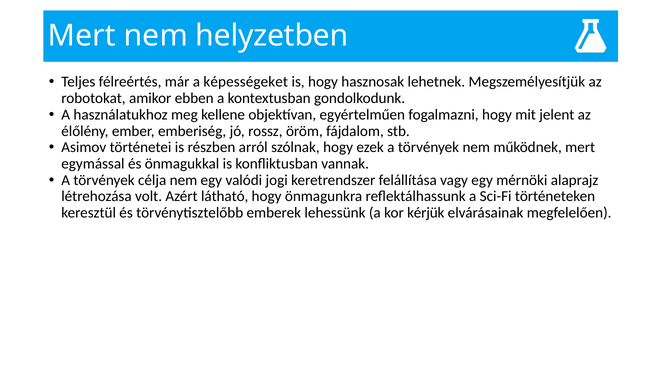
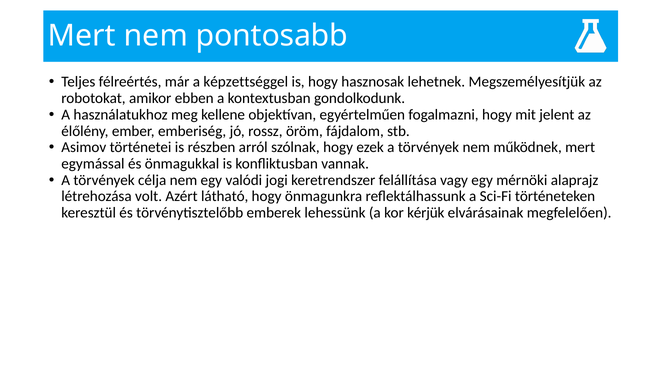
helyzetben: helyzetben -> pontosabb
képességeket: képességeket -> képzettséggel
